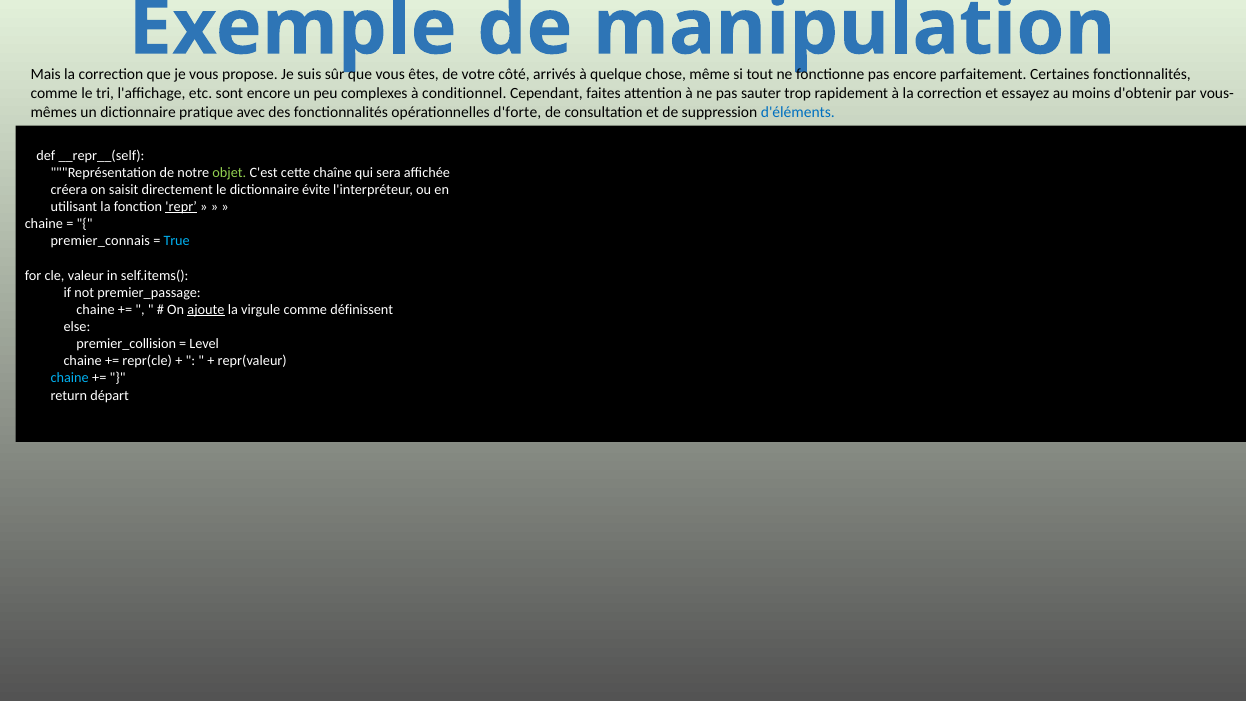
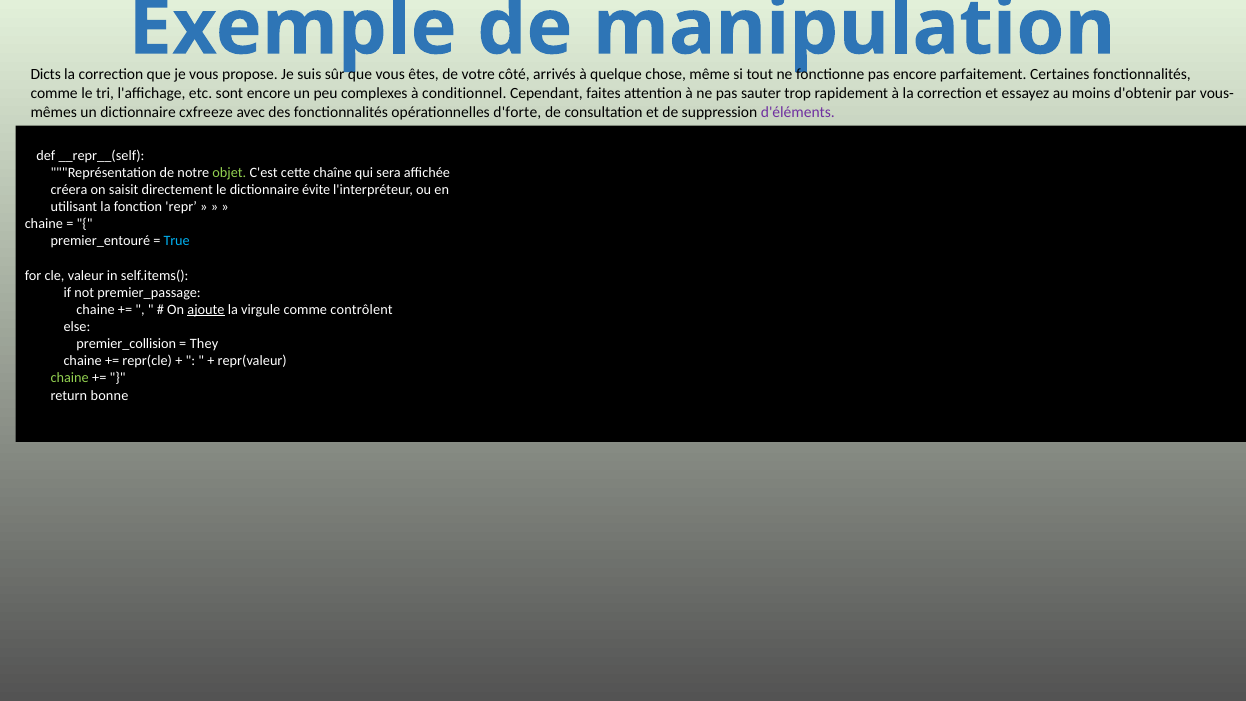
Mais: Mais -> Dicts
pratique: pratique -> cxfreeze
d'éléments colour: blue -> purple
repr underline: present -> none
premier_connais: premier_connais -> premier_entouré
définissent: définissent -> contrôlent
Level: Level -> They
chaine at (70, 378) colour: light blue -> light green
départ: départ -> bonne
